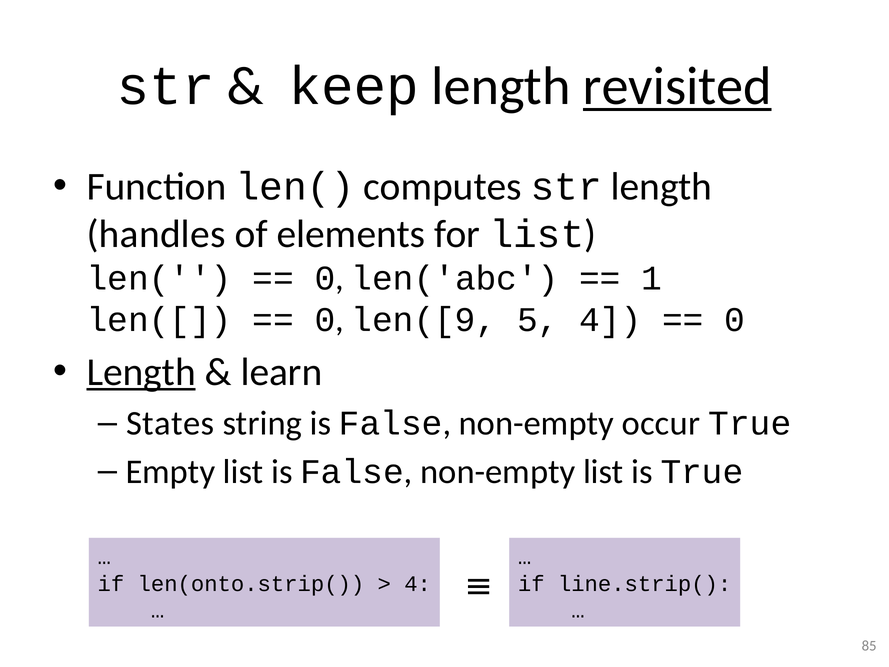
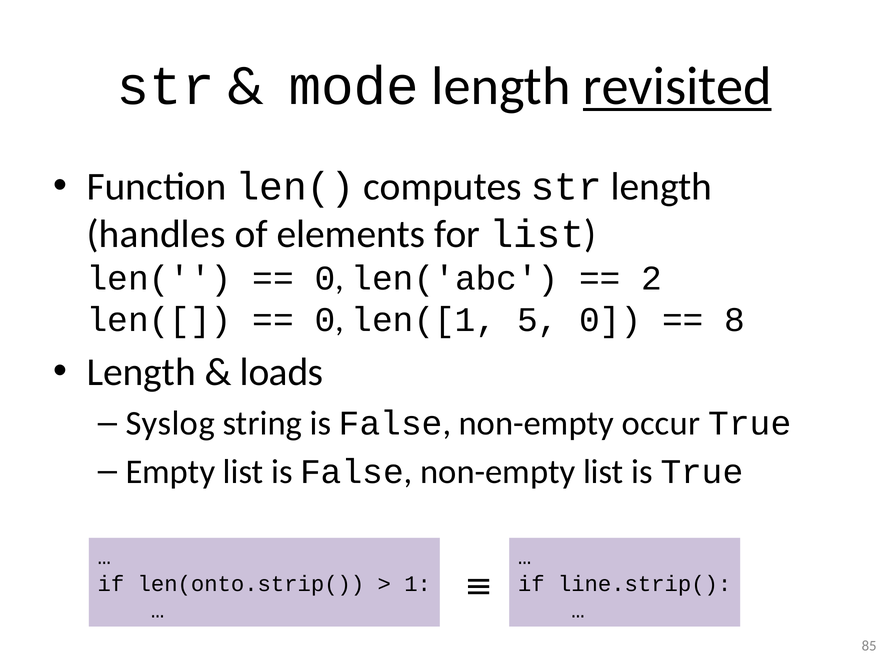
keep: keep -> mode
1: 1 -> 2
len([9: len([9 -> len([1
5 4: 4 -> 0
0 at (735, 320): 0 -> 8
Length at (141, 372) underline: present -> none
learn: learn -> loads
States: States -> Syslog
4 at (418, 584): 4 -> 1
